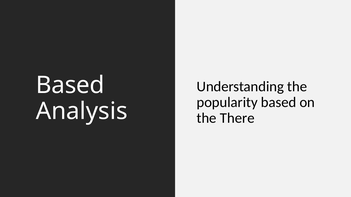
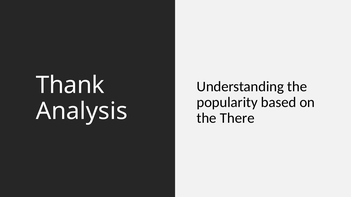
Based at (70, 85): Based -> Thank
